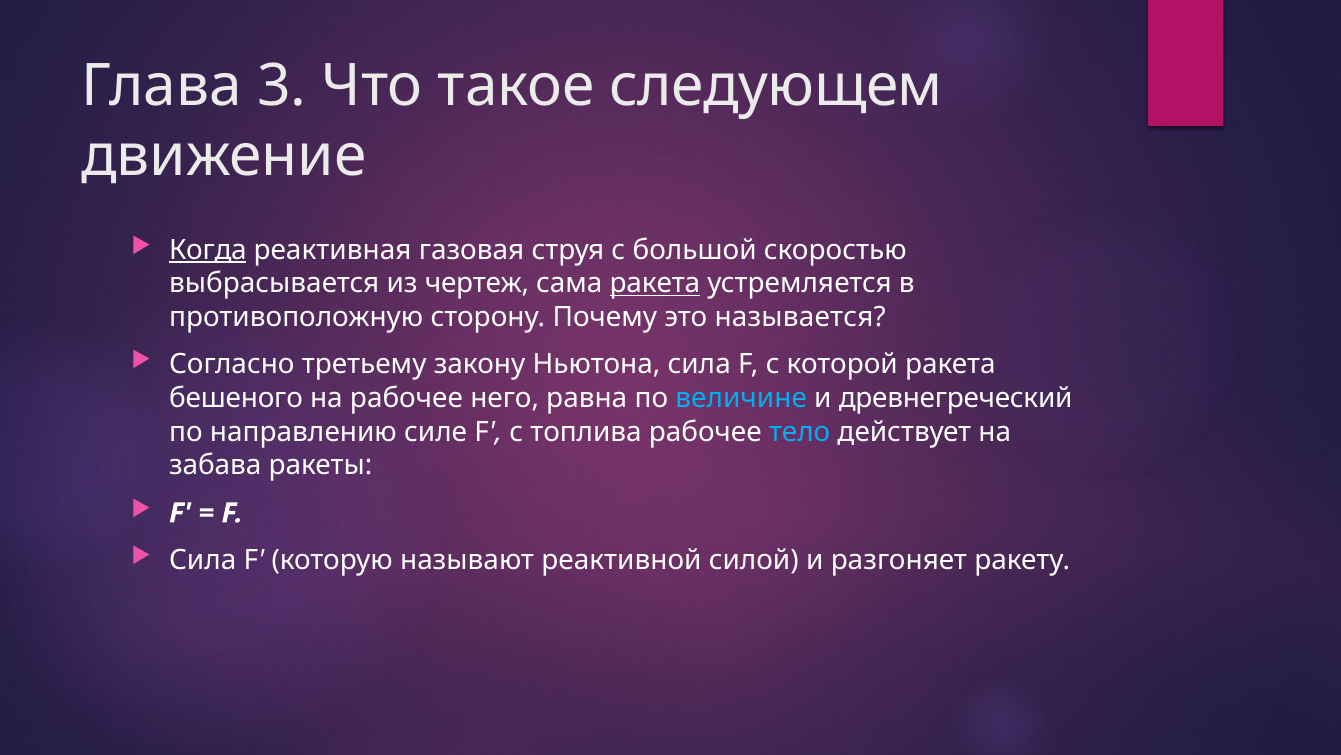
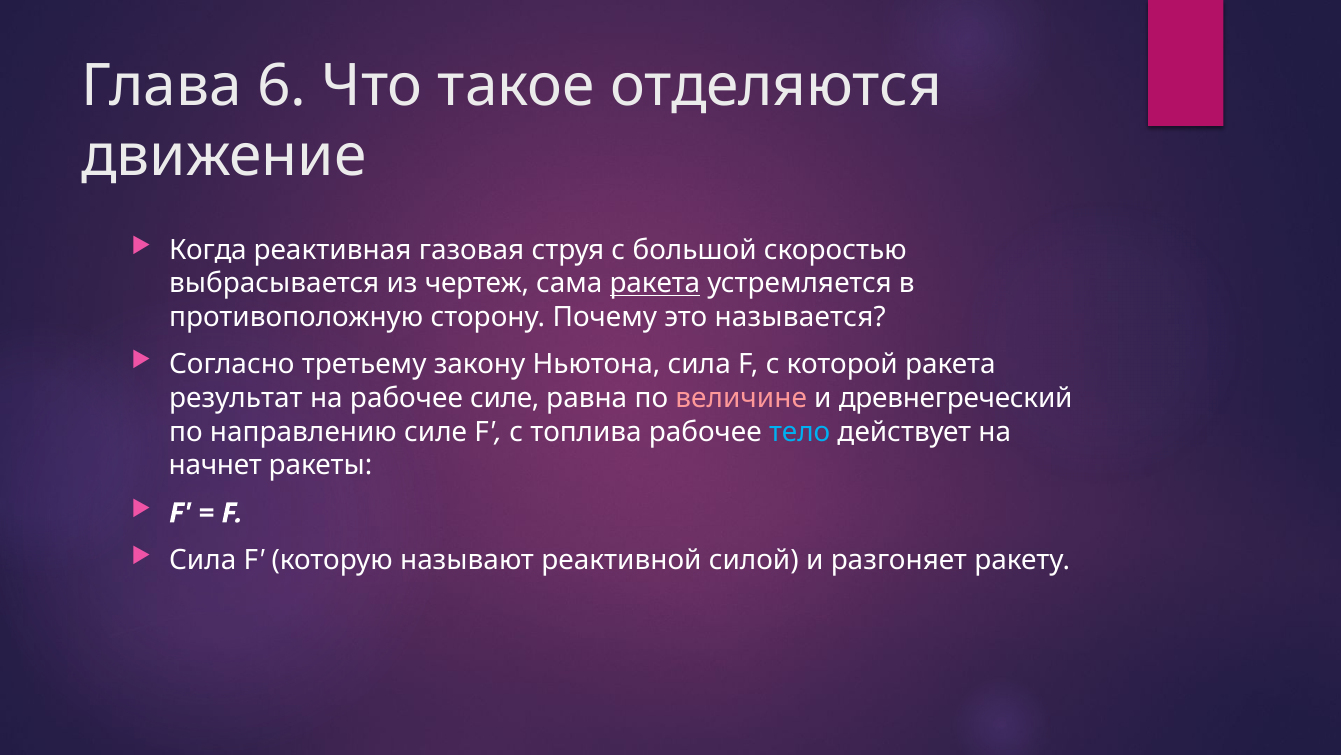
3: 3 -> 6
следующем: следующем -> отделяются
Когда underline: present -> none
бешеного: бешеного -> результат
рабочее него: него -> силе
величине colour: light blue -> pink
забава: забава -> начнет
